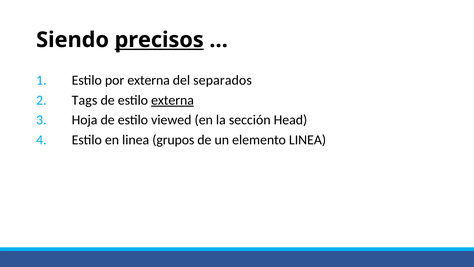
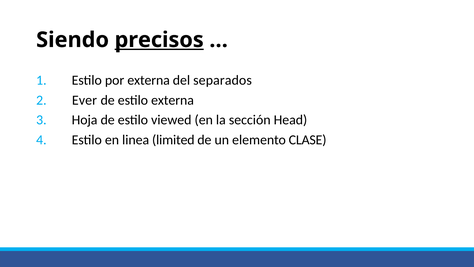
Tags: Tags -> Ever
externa at (173, 100) underline: present -> none
grupos: grupos -> limited
elemento LINEA: LINEA -> CLASE
